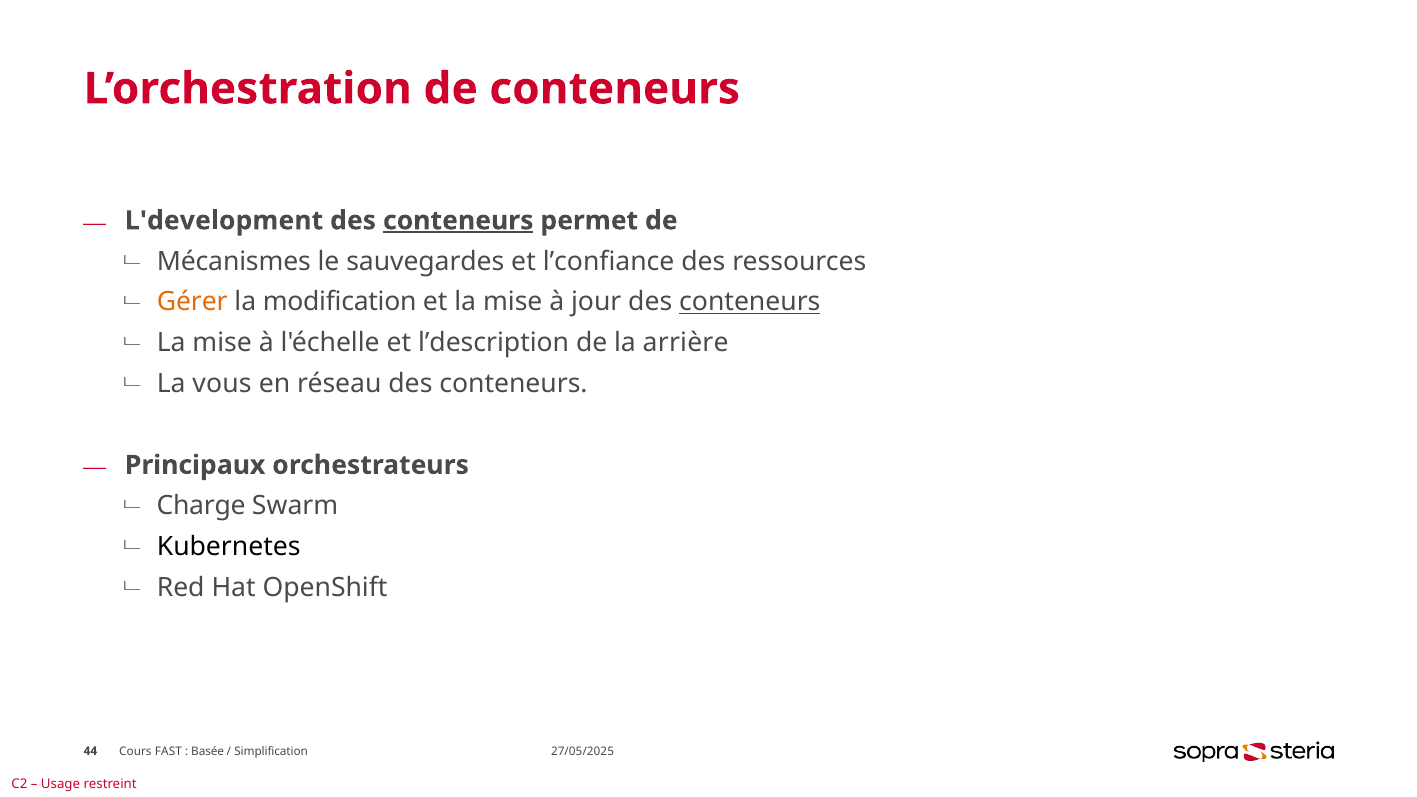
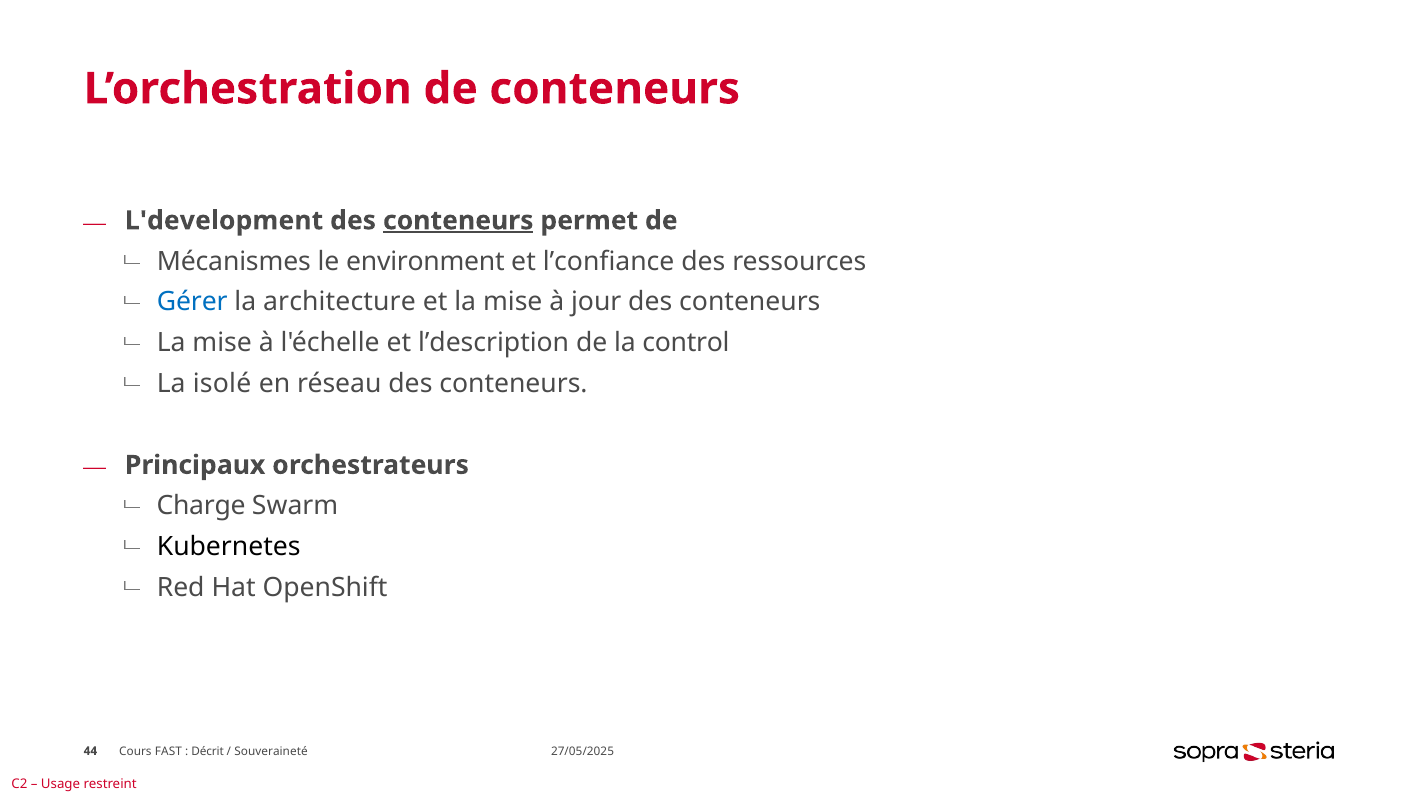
sauvegardes: sauvegardes -> environment
Gérer colour: orange -> blue
modification: modification -> architecture
conteneurs at (750, 302) underline: present -> none
arrière: arrière -> control
vous: vous -> isolé
Basée: Basée -> Décrit
Simplification: Simplification -> Souveraineté
